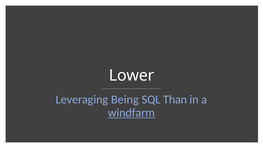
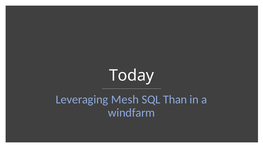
Lower: Lower -> Today
Being: Being -> Mesh
windfarm underline: present -> none
